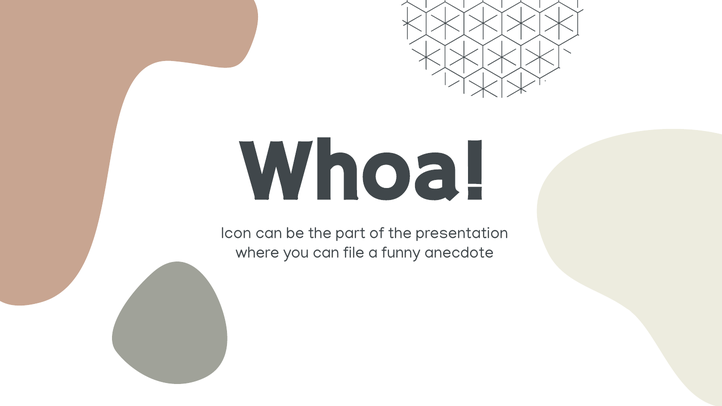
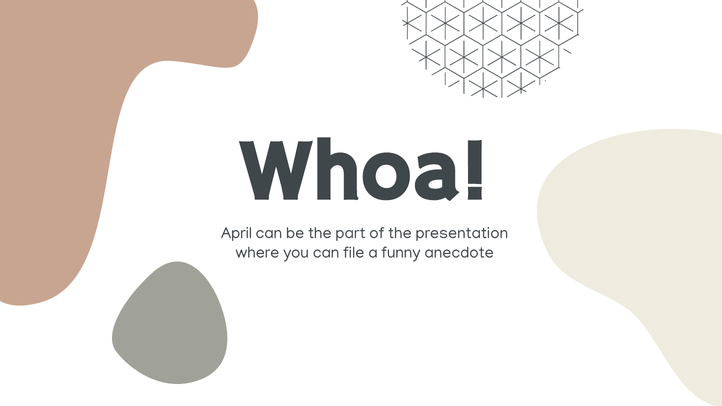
Icon: Icon -> April
